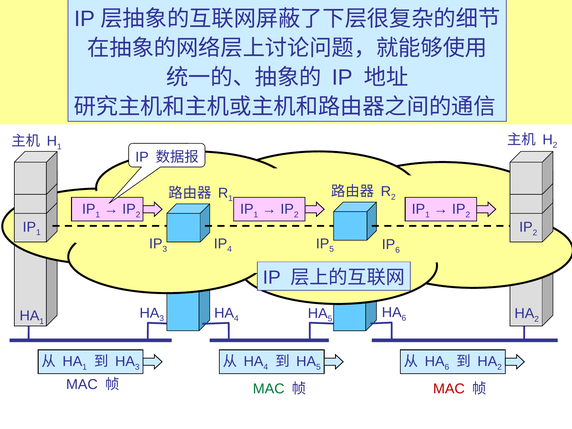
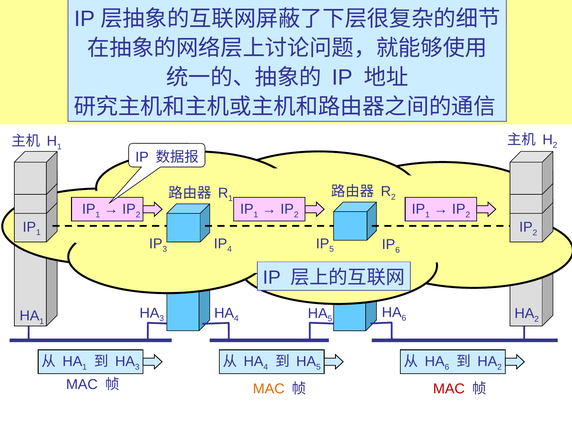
MAC at (269, 389) colour: green -> orange
